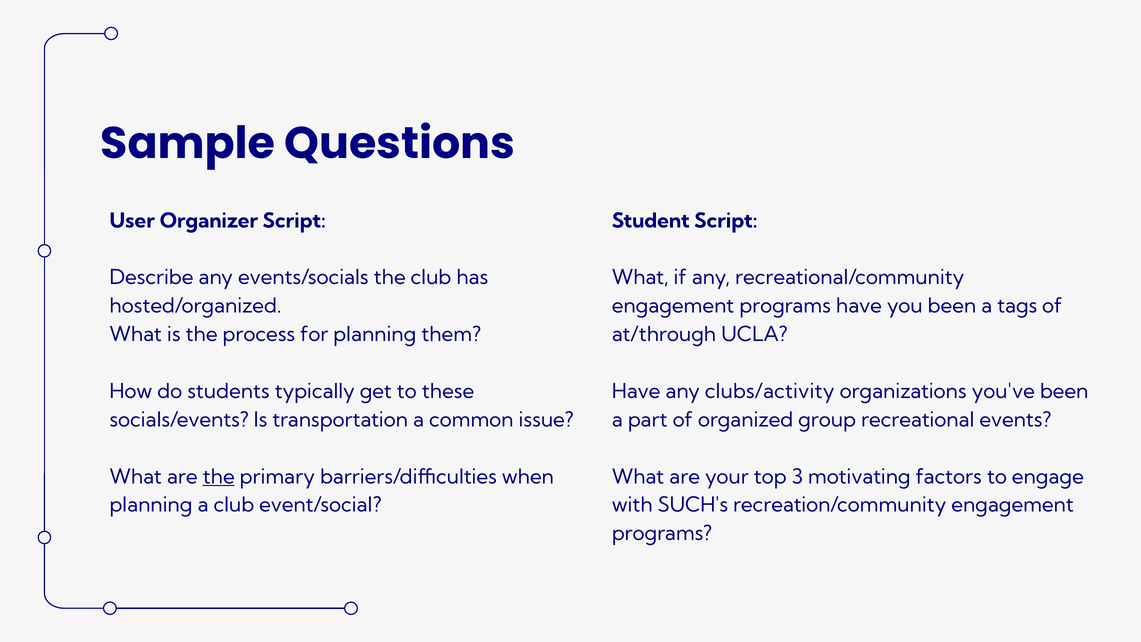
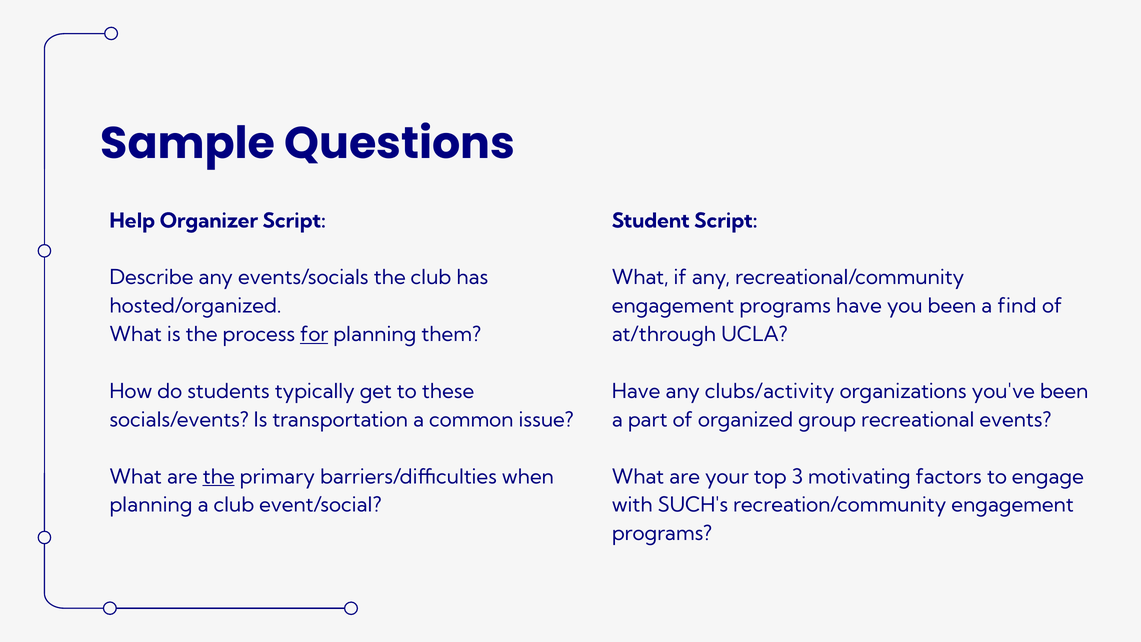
User: User -> Help
tags: tags -> find
for underline: none -> present
